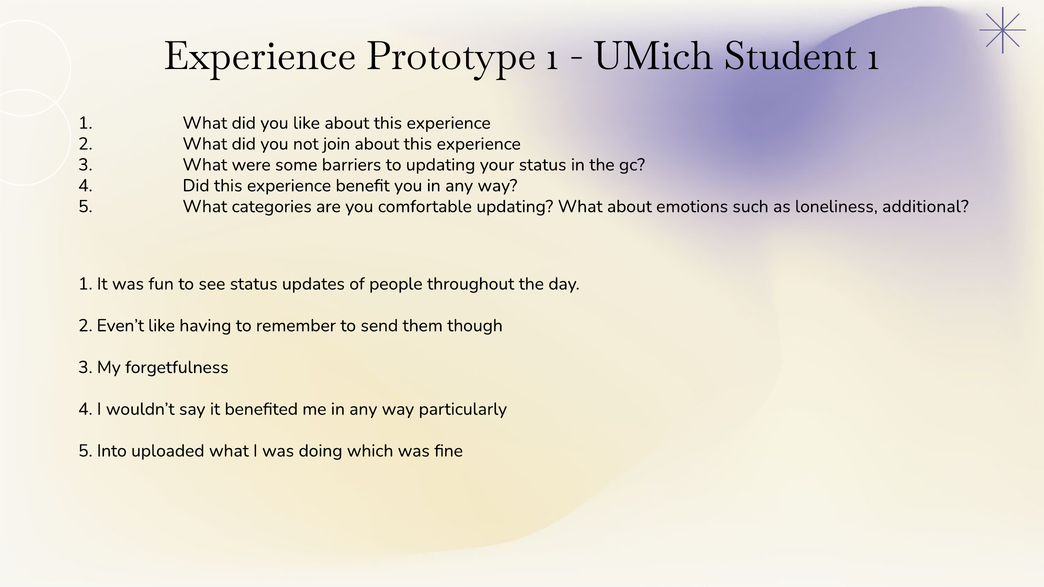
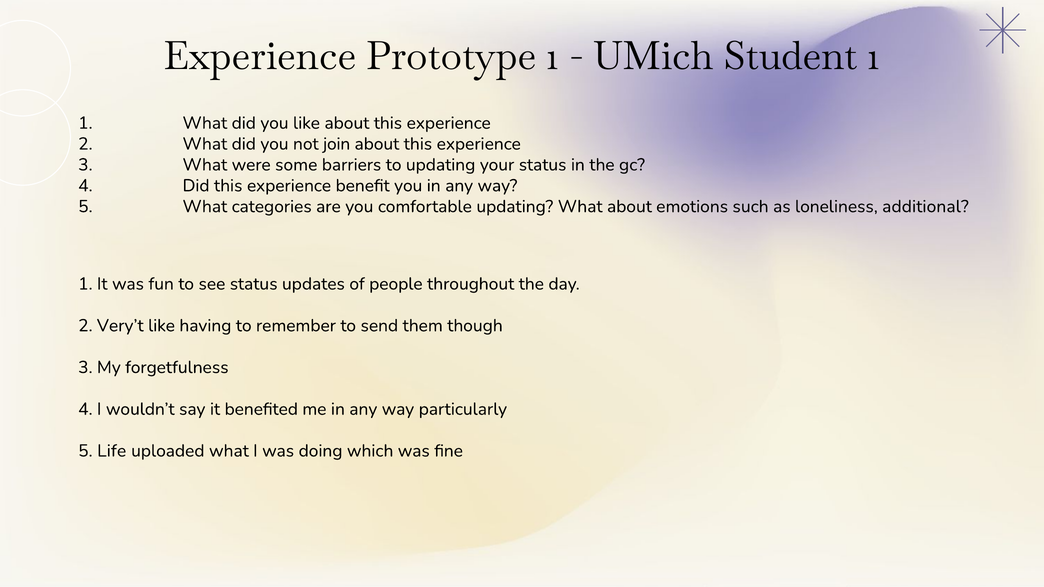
Even’t: Even’t -> Very’t
Into: Into -> Life
